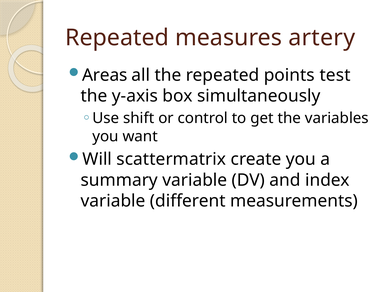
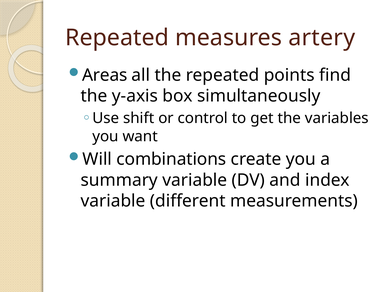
test: test -> find
scattermatrix: scattermatrix -> combinations
